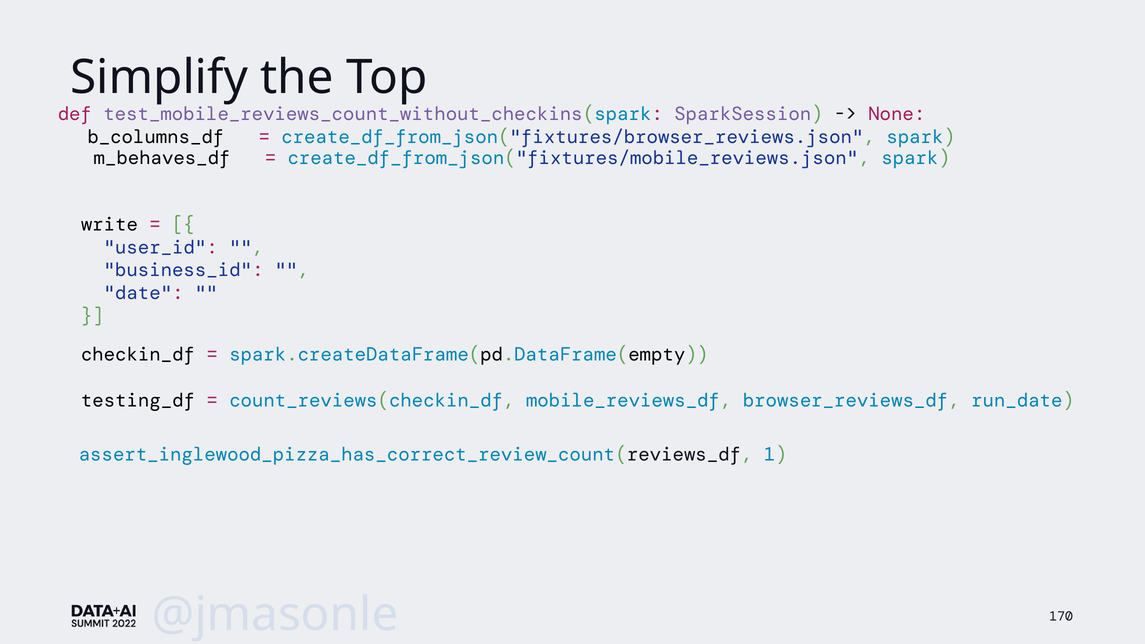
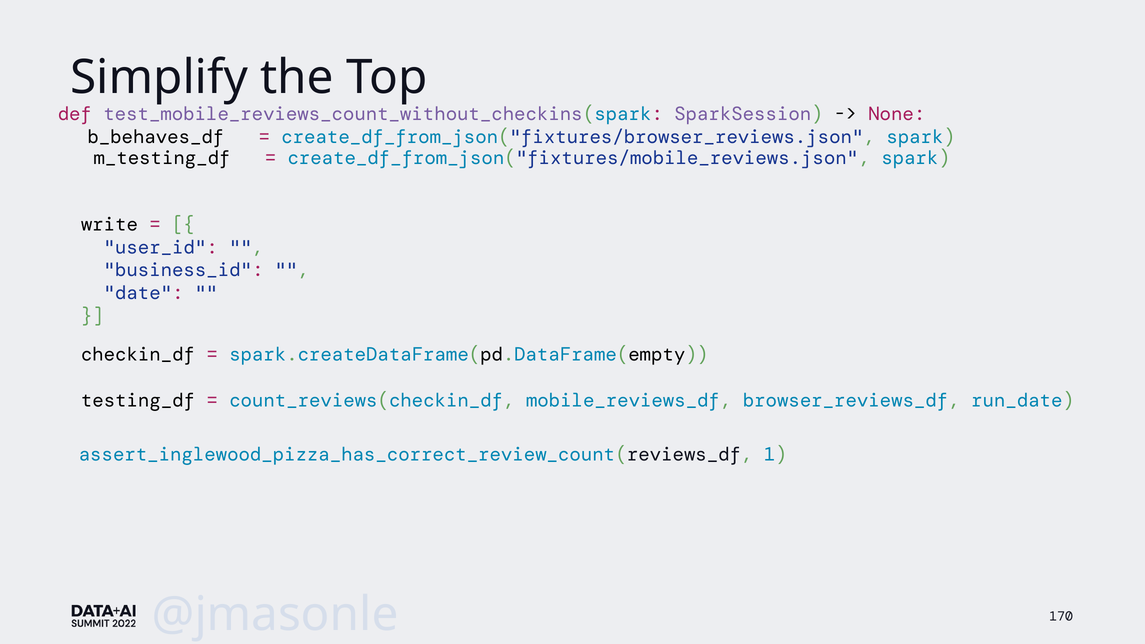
b_columns_df: b_columns_df -> b_behaves_df
m_behaves_df: m_behaves_df -> m_testing_df
